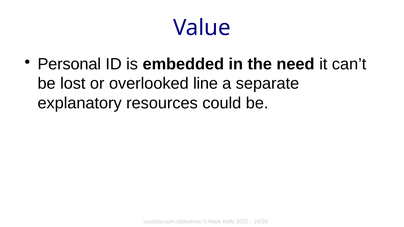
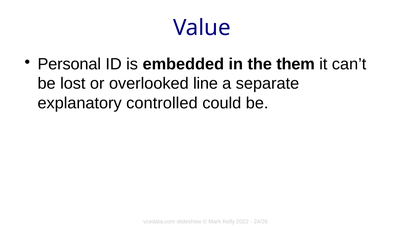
need: need -> them
resources: resources -> controlled
